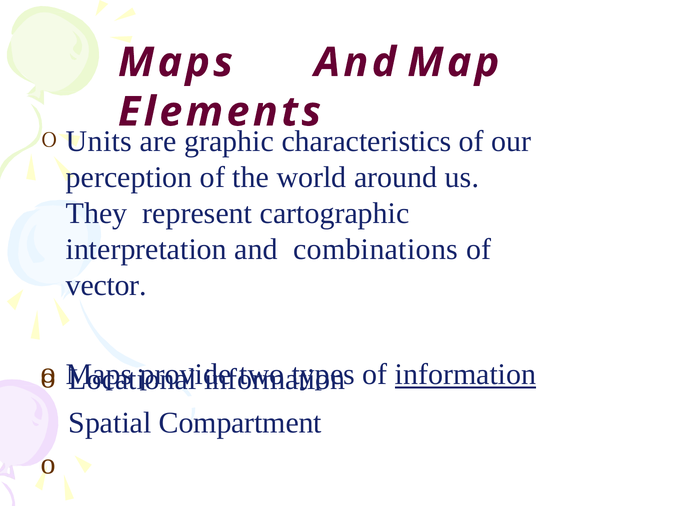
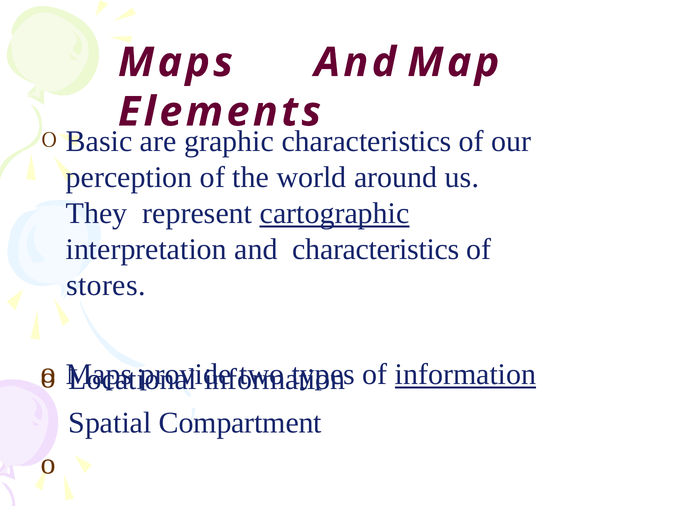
Units: Units -> Basic
cartographic underline: none -> present
and combinations: combinations -> characteristics
vector: vector -> stores
